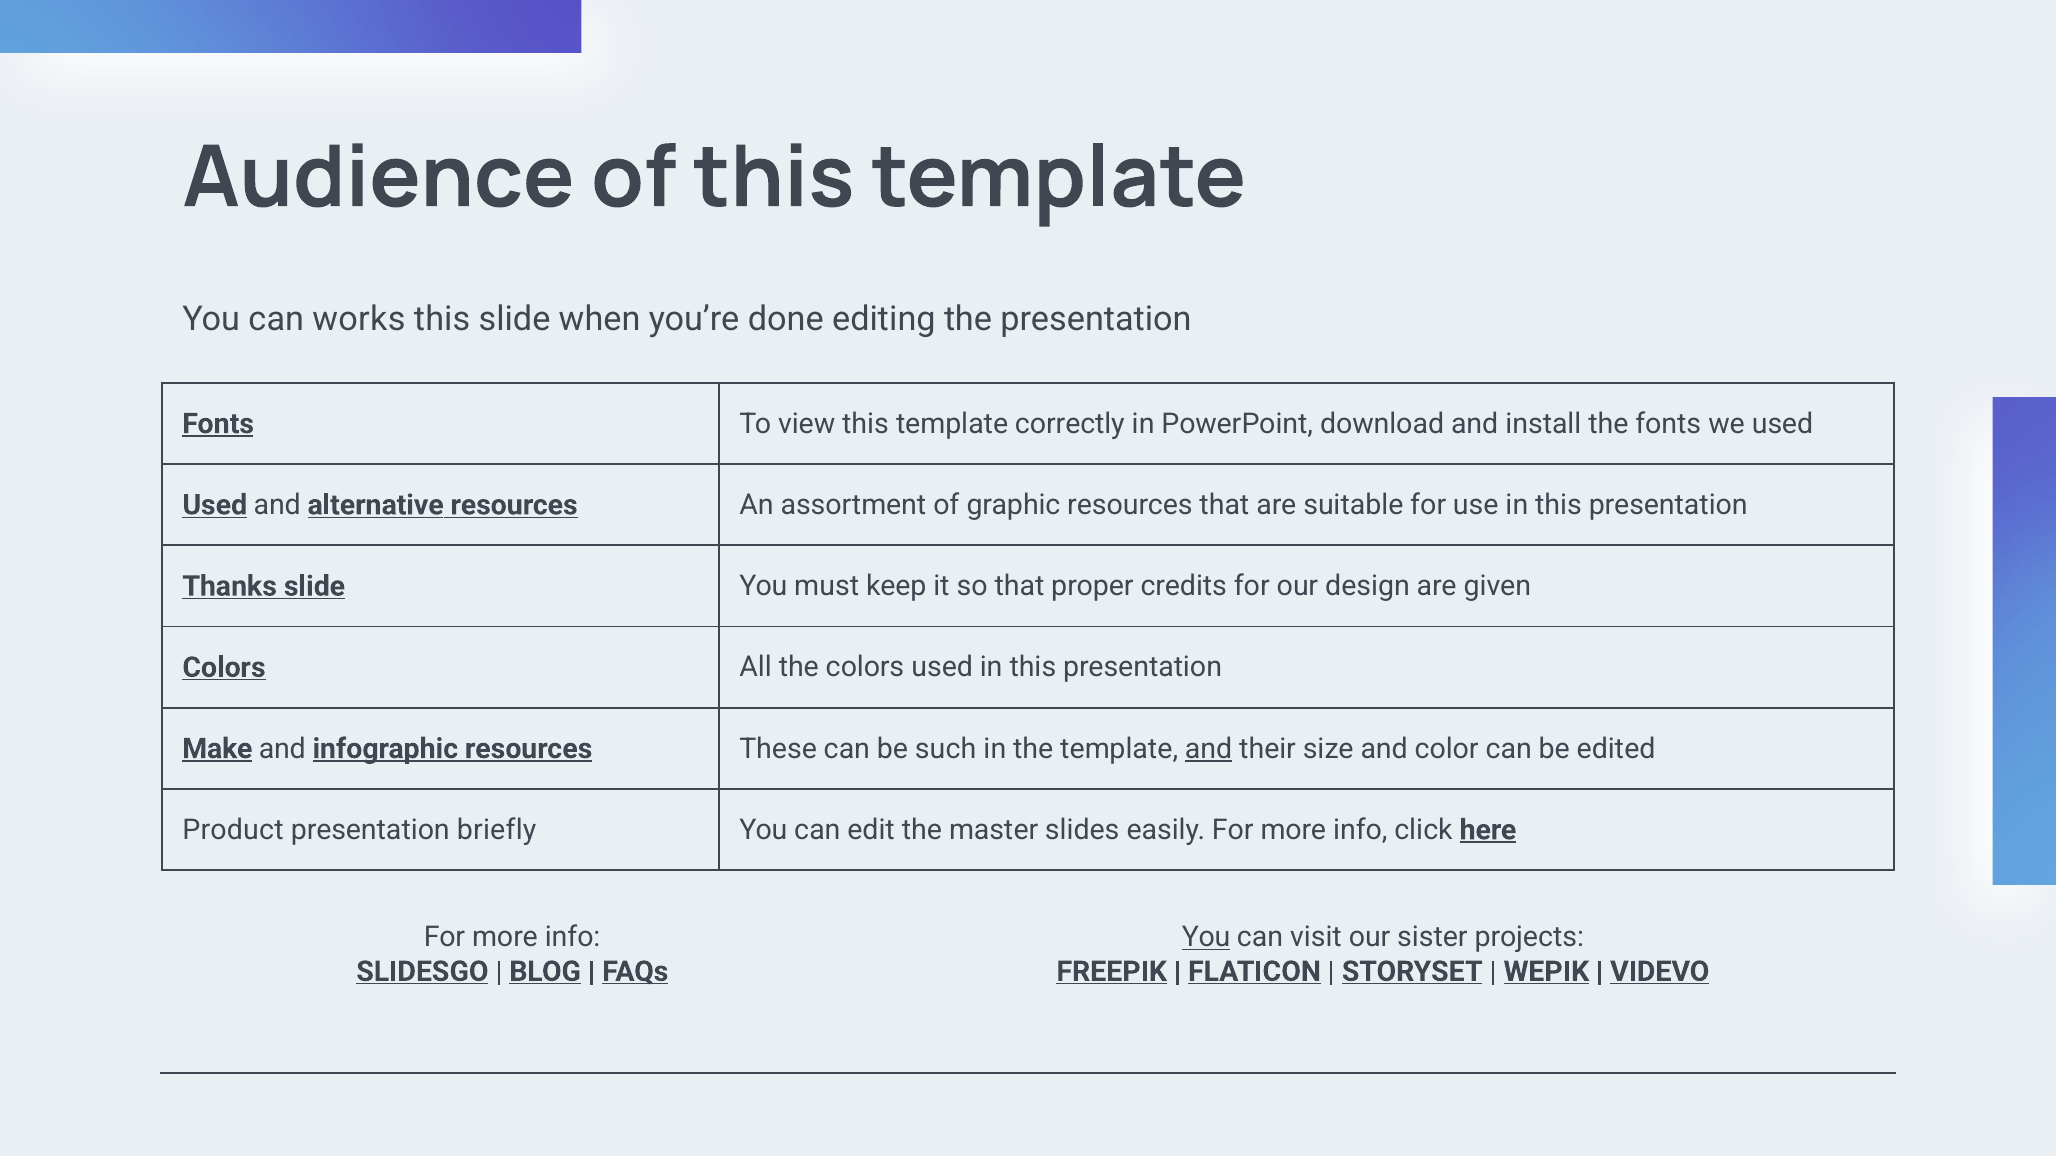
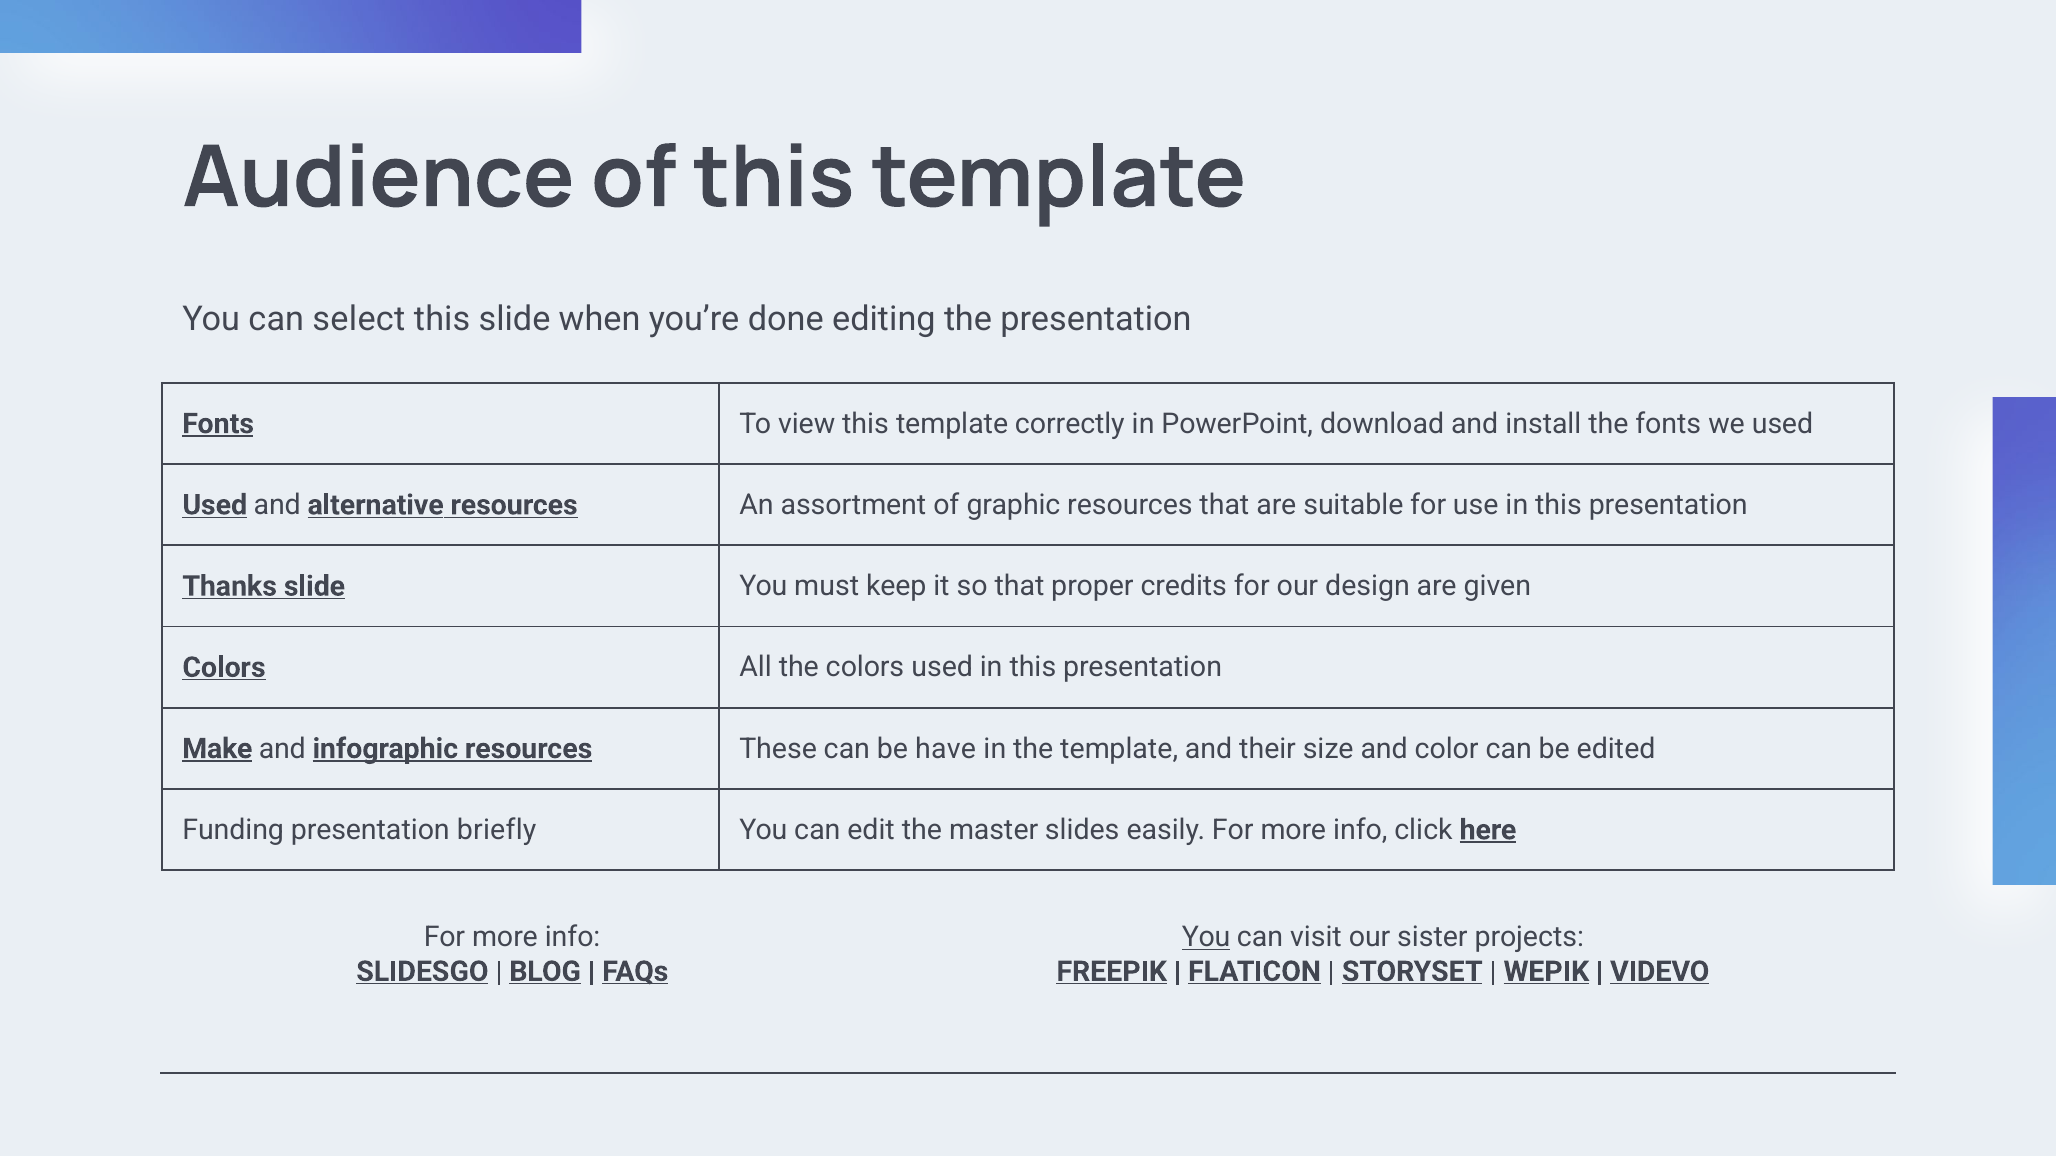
works: works -> select
such: such -> have
and at (1208, 749) underline: present -> none
Product: Product -> Funding
